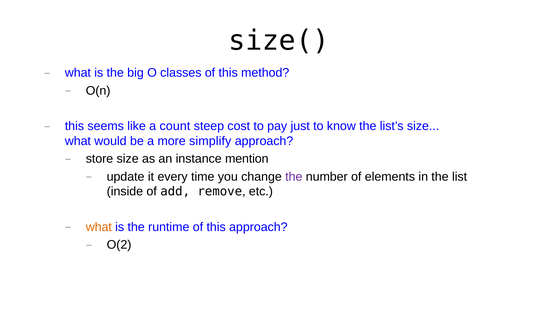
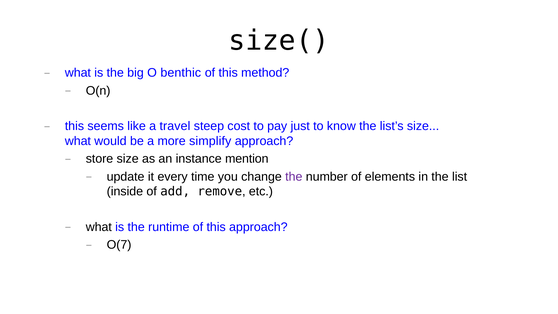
classes: classes -> benthic
count: count -> travel
what at (99, 227) colour: orange -> black
O(2: O(2 -> O(7
